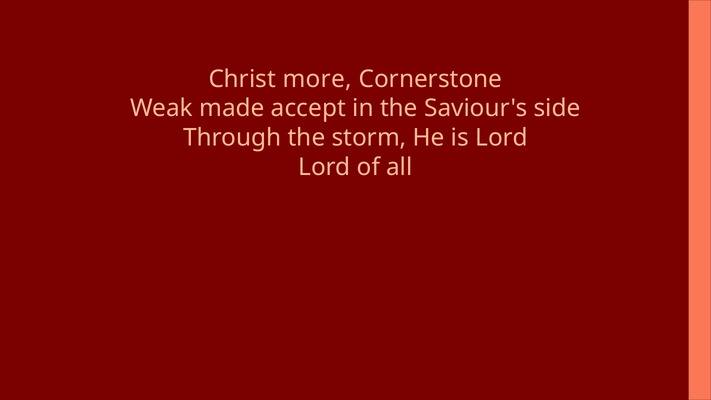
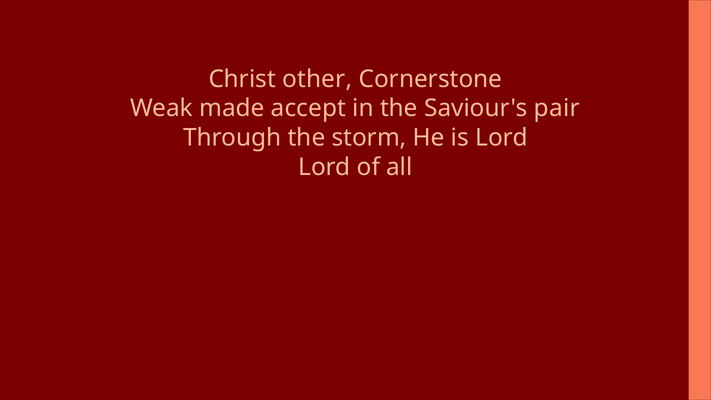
more: more -> other
side: side -> pair
